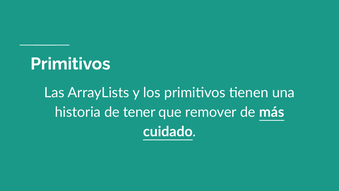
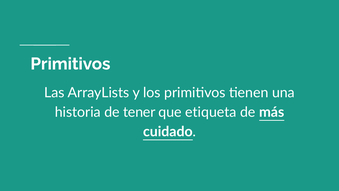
remover: remover -> etiqueta
